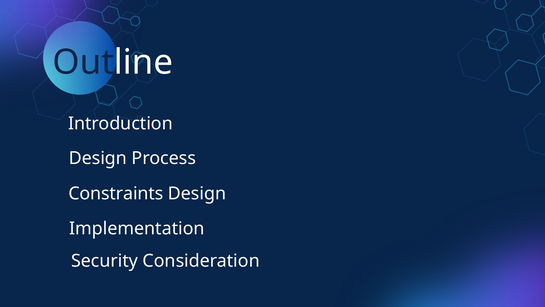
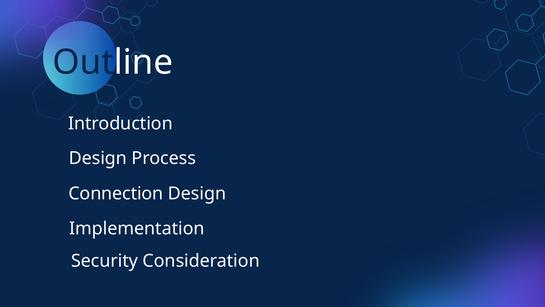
Constraints: Constraints -> Connection
